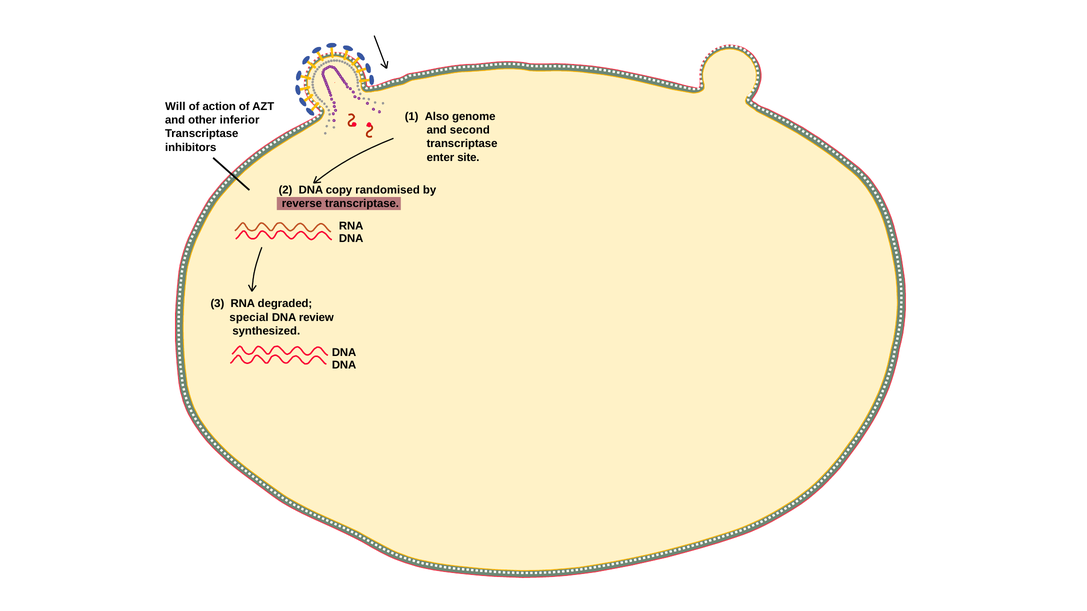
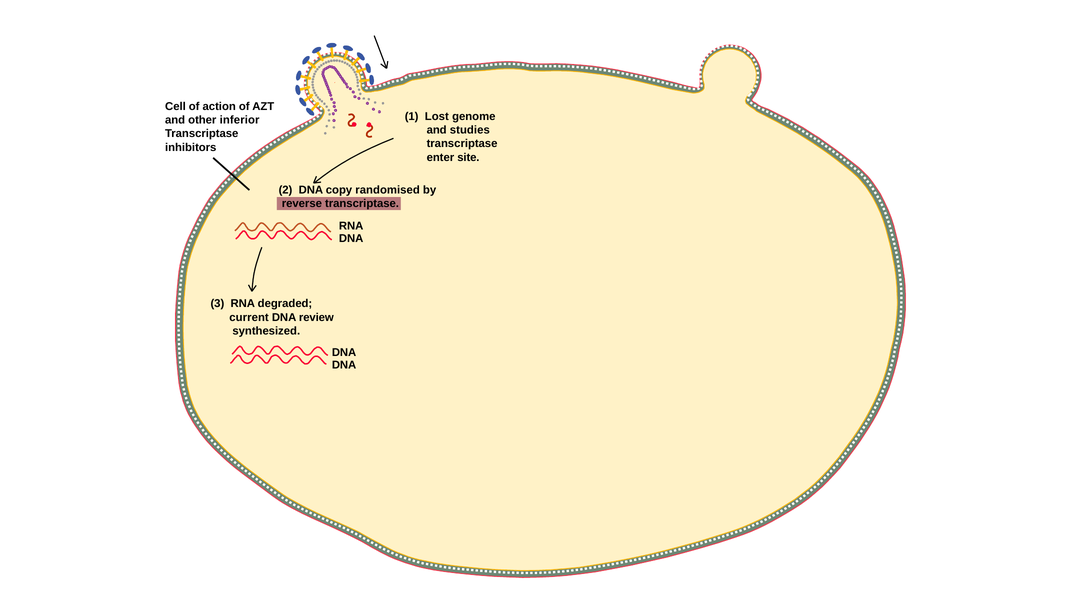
Will: Will -> Cell
Also: Also -> Lost
second: second -> studies
special: special -> current
